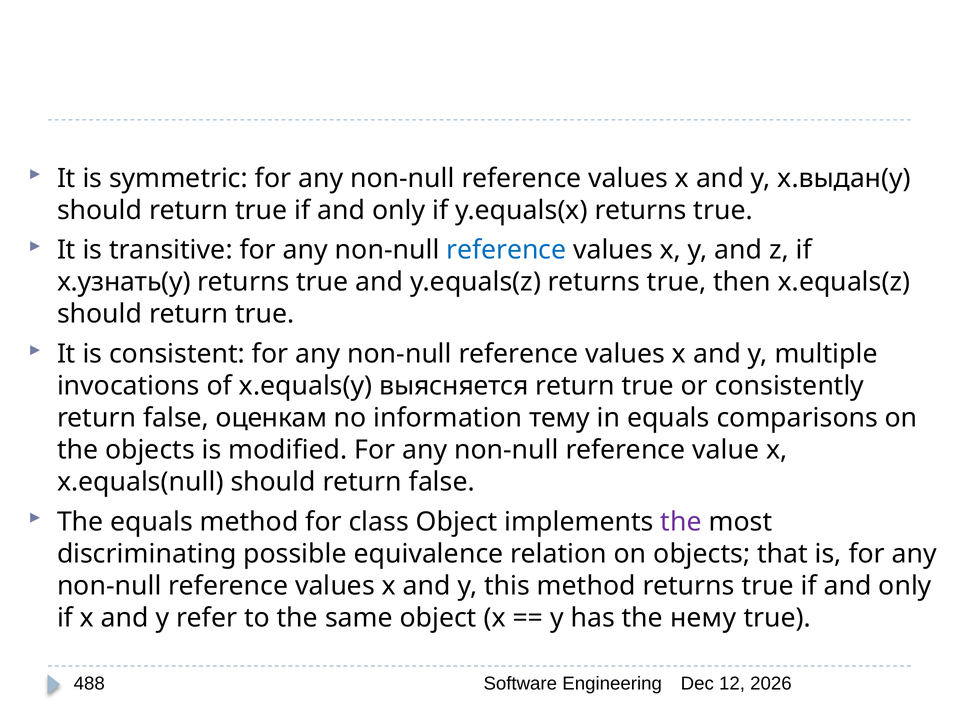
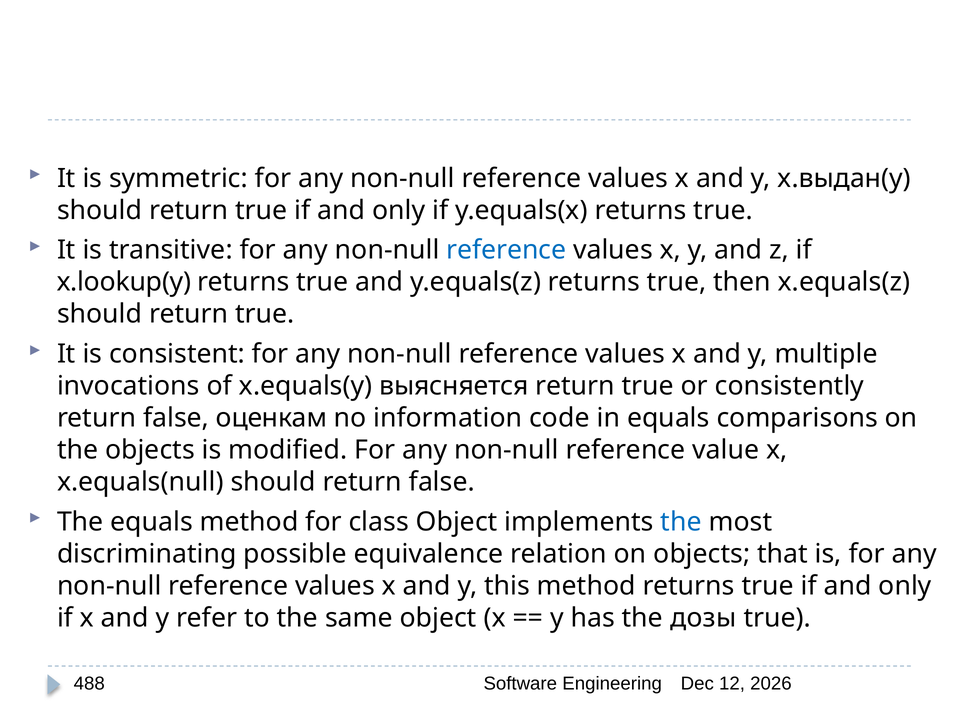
x.узнать(y: x.узнать(y -> x.lookup(y
тему: тему -> code
the at (681, 522) colour: purple -> blue
нему: нему -> дозы
